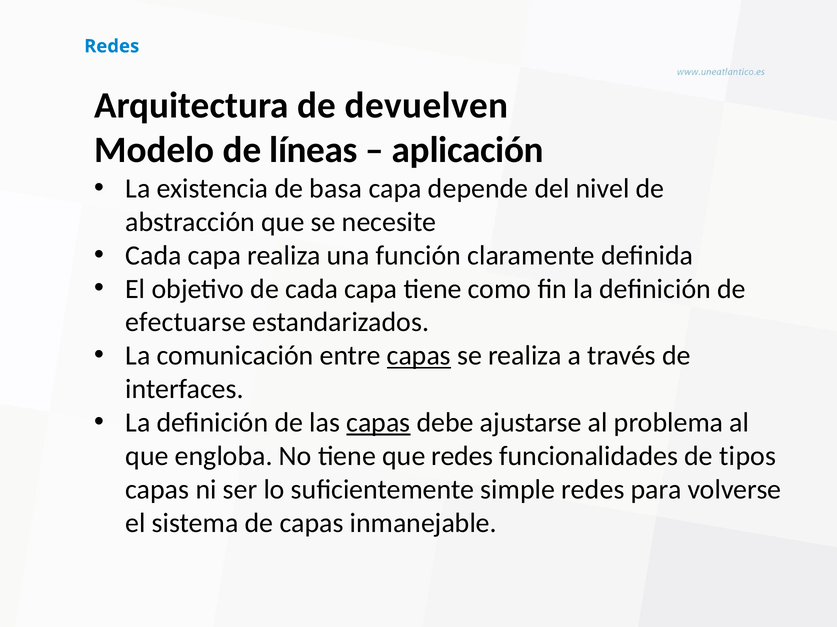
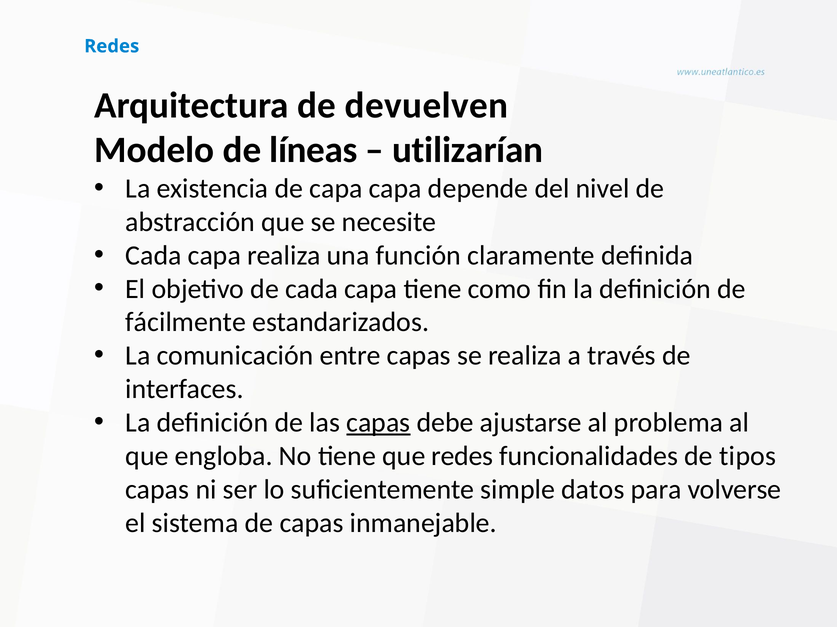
aplicación: aplicación -> utilizarían
de basa: basa -> capa
efectuarse: efectuarse -> fácilmente
capas at (419, 356) underline: present -> none
simple redes: redes -> datos
